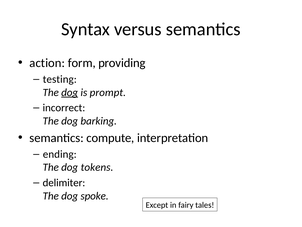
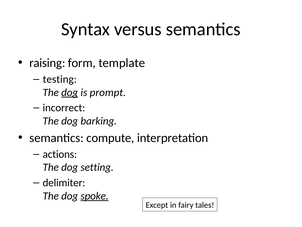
action: action -> raising
providing: providing -> template
ending: ending -> actions
tokens: tokens -> setting
spoke underline: none -> present
